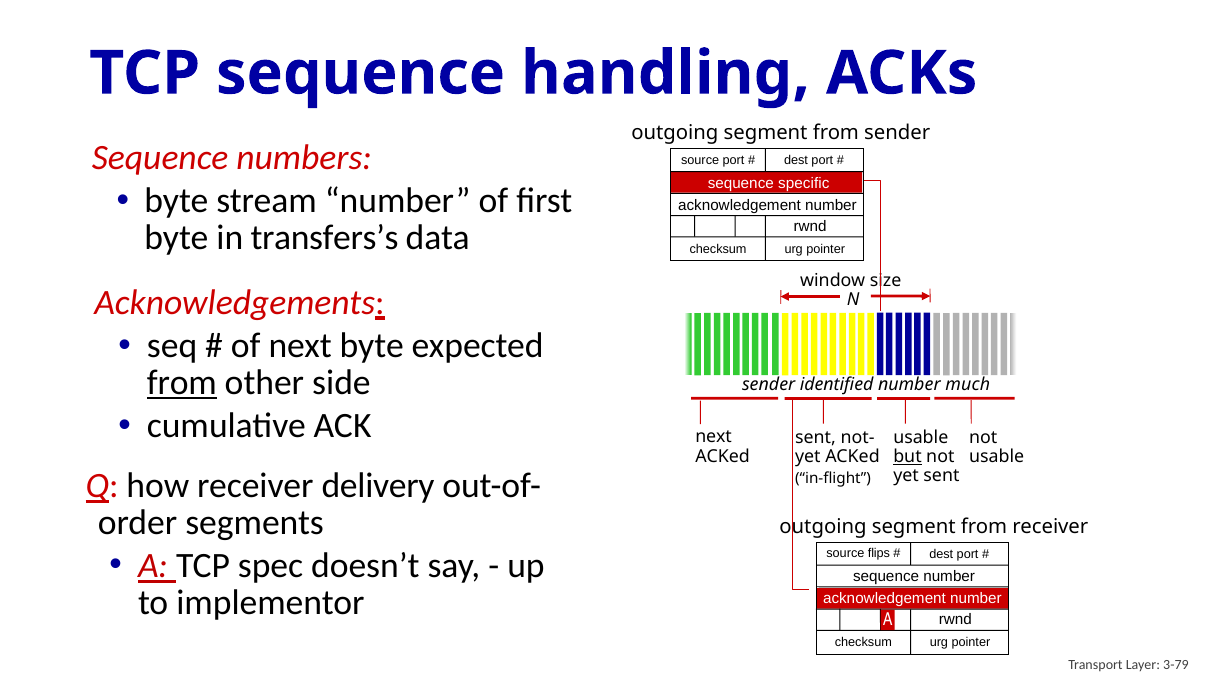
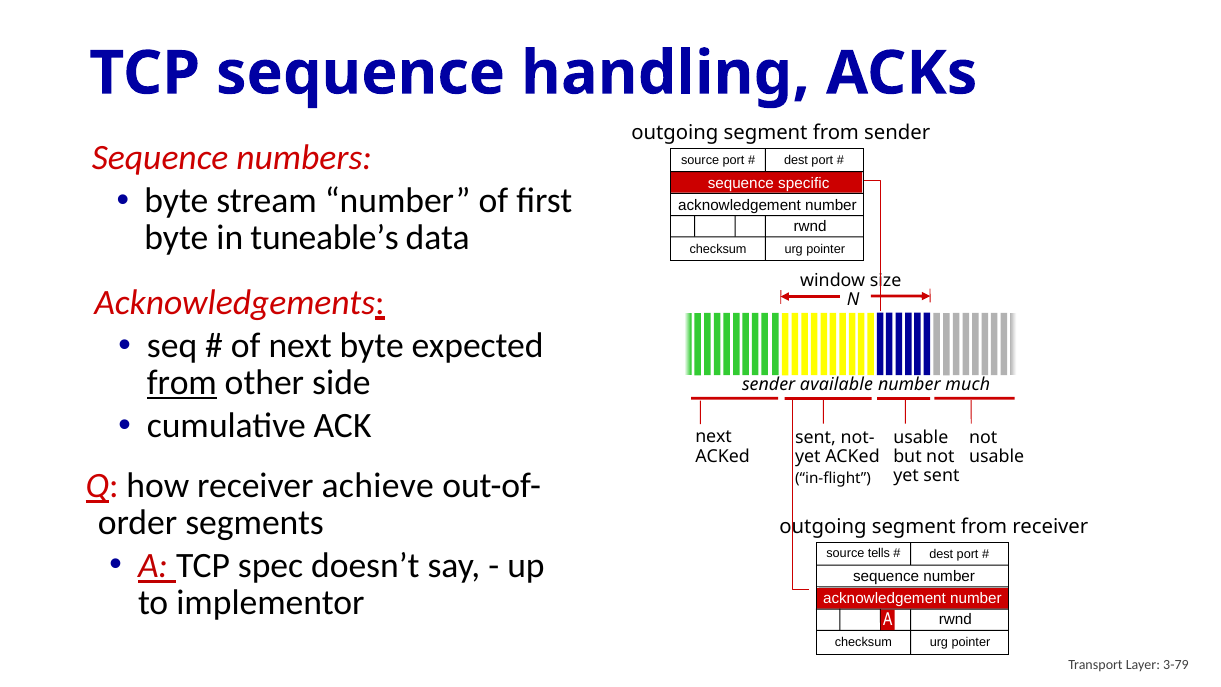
transfers’s: transfers’s -> tuneable’s
identified: identified -> available
but underline: present -> none
delivery: delivery -> achieve
flips: flips -> tells
